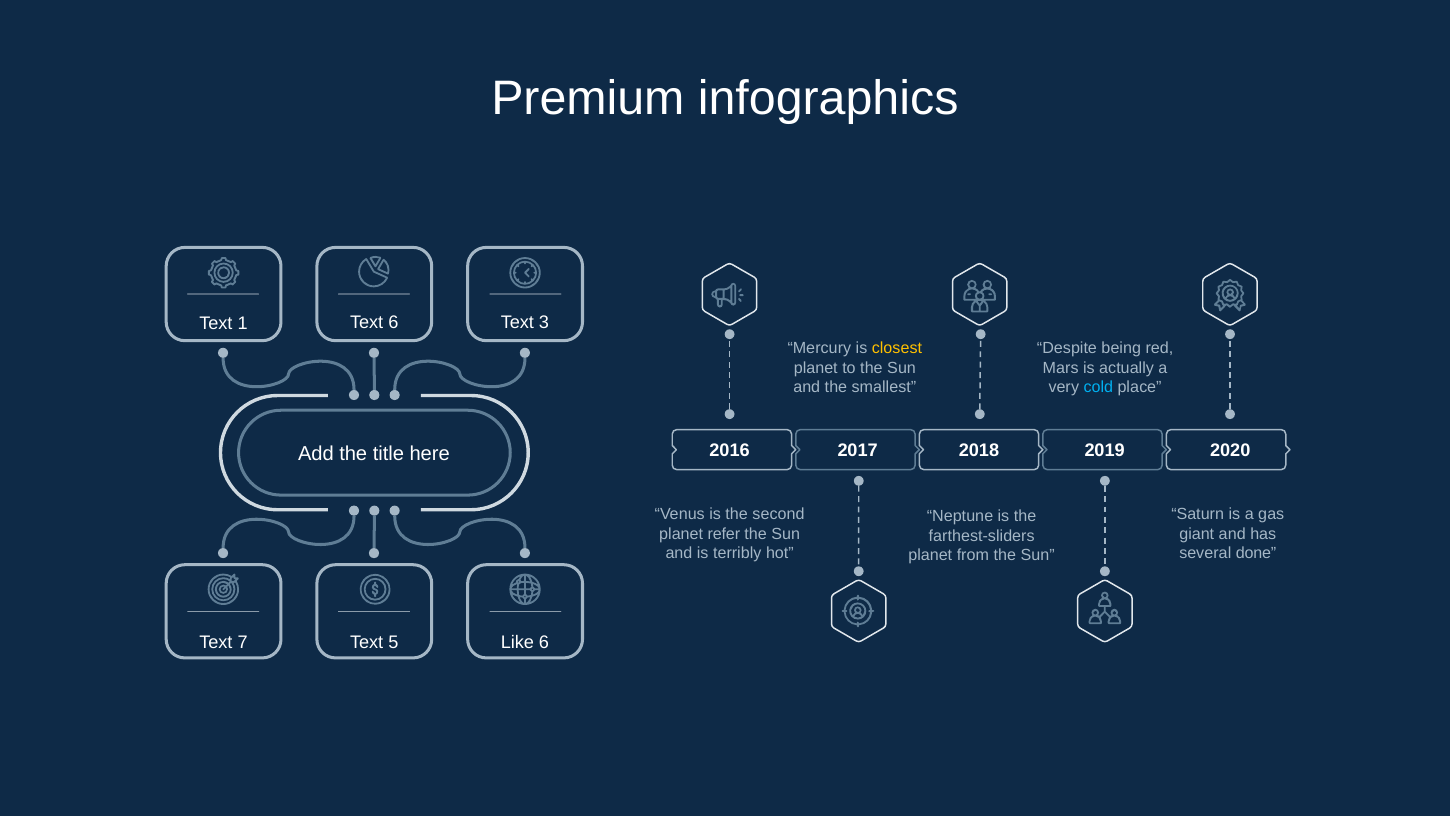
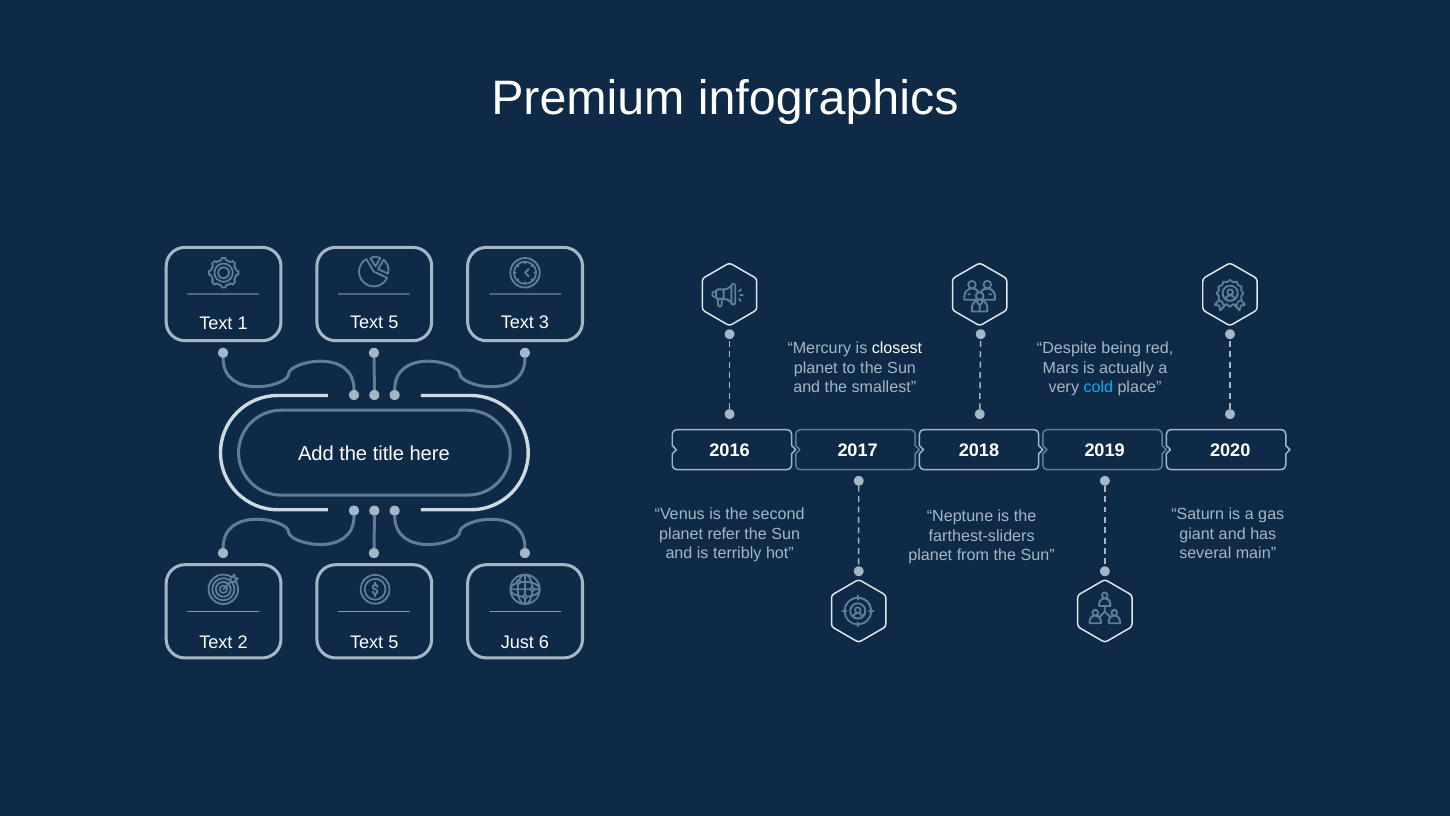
1 Text 6: 6 -> 5
closest colour: yellow -> white
done: done -> main
7: 7 -> 2
Like: Like -> Just
